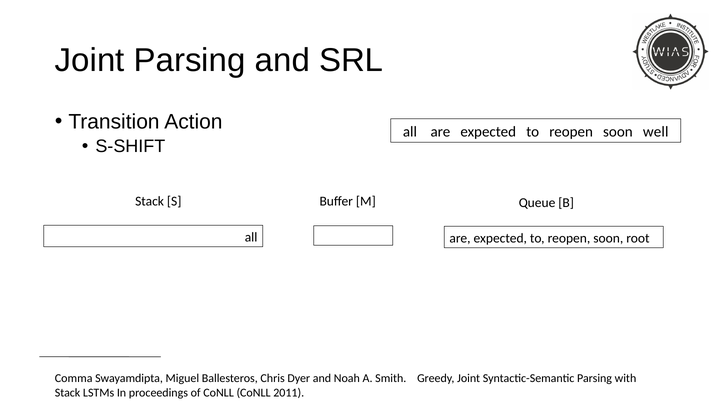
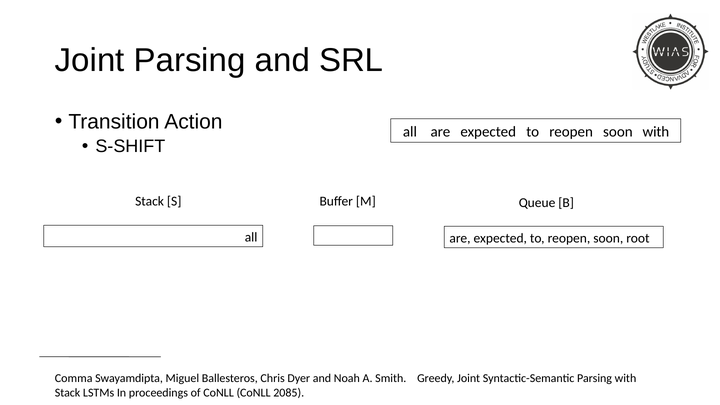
soon well: well -> with
2011: 2011 -> 2085
